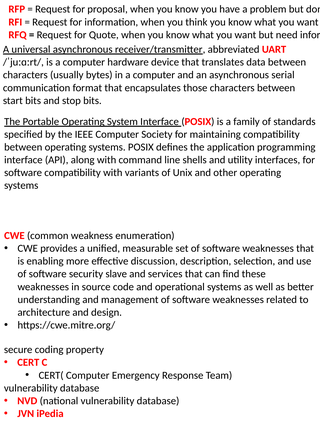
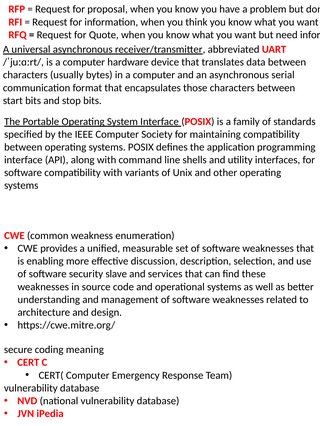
property: property -> meaning
